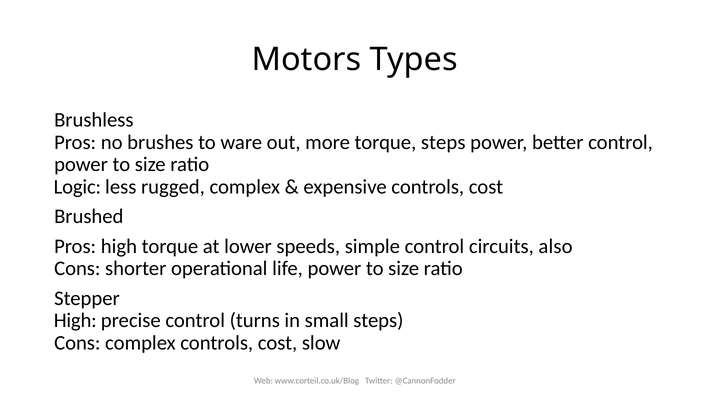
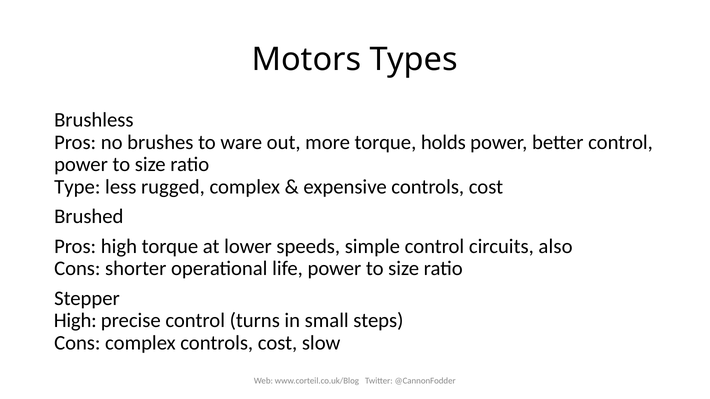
torque steps: steps -> holds
Logic: Logic -> Type
